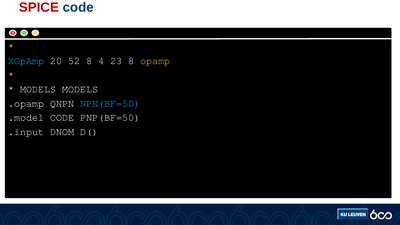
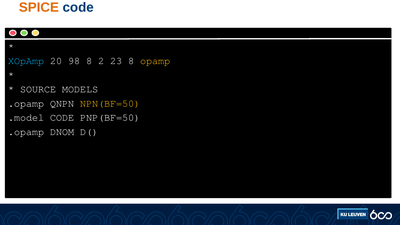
SPICE colour: red -> orange
52: 52 -> 98
4: 4 -> 2
MODELS at (38, 89): MODELS -> SOURCE
NPN(BF=50 colour: light blue -> yellow
.input at (26, 132): .input -> .opamp
